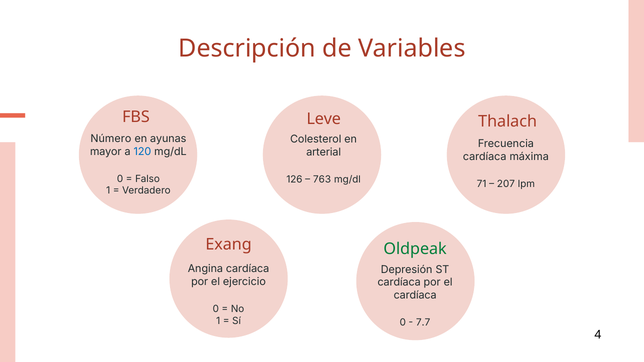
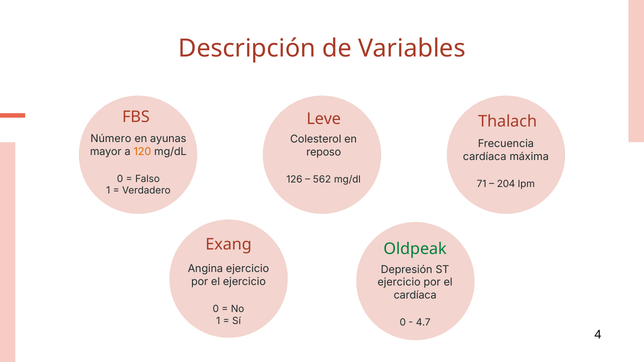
120 colour: blue -> orange
arterial: arterial -> reposo
763: 763 -> 562
207: 207 -> 204
Angina cardíaca: cardíaca -> ejercicio
cardíaca at (399, 283): cardíaca -> ejercicio
7.7: 7.7 -> 4.7
